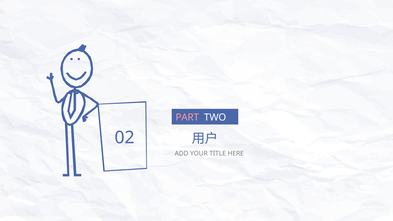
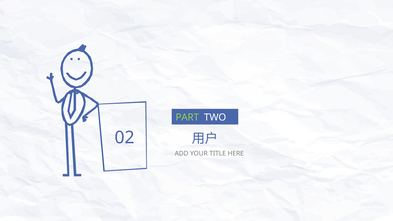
PART colour: pink -> light green
